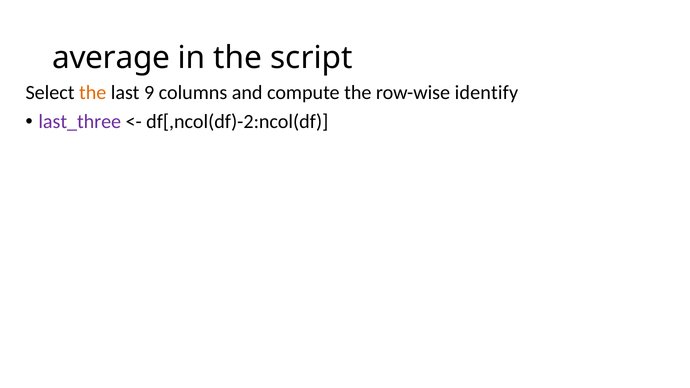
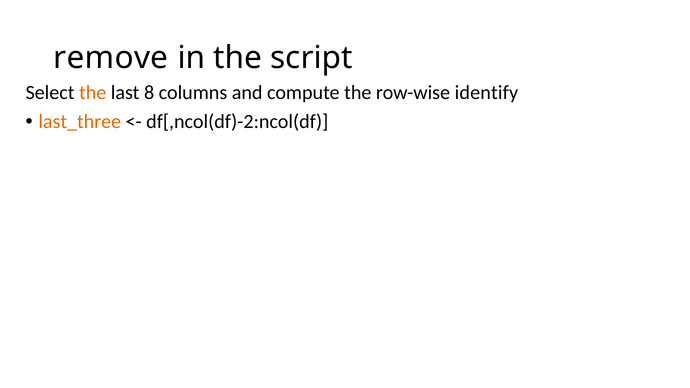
average: average -> remove
9: 9 -> 8
last_three colour: purple -> orange
